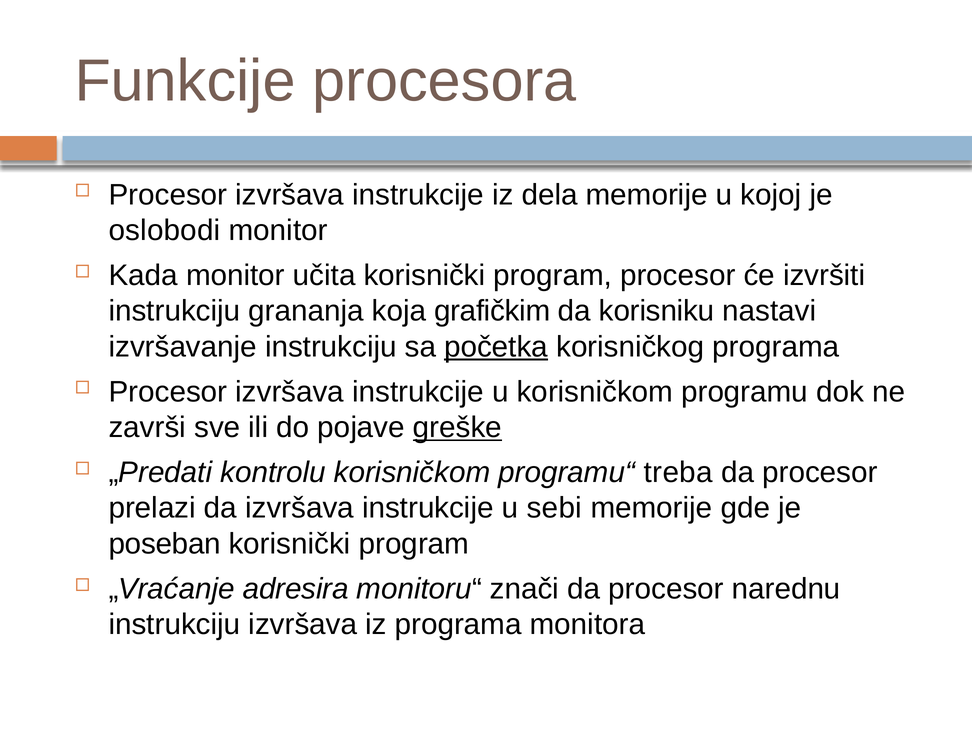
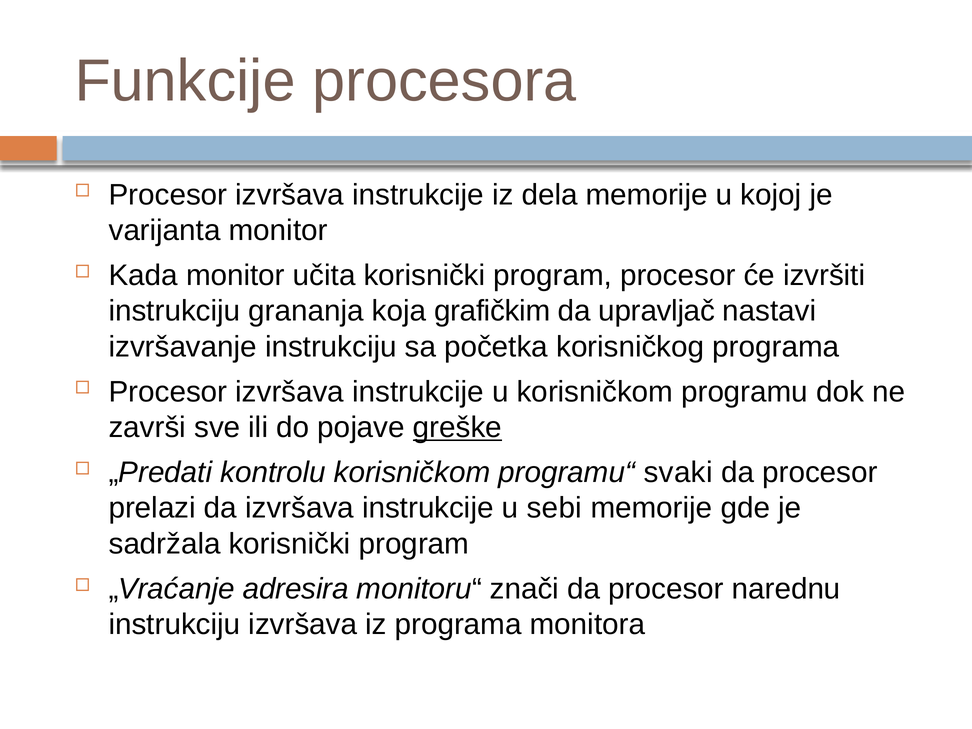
oslobodi: oslobodi -> varijanta
korisniku: korisniku -> upravljač
početka underline: present -> none
treba: treba -> svaki
poseban: poseban -> sadržala
